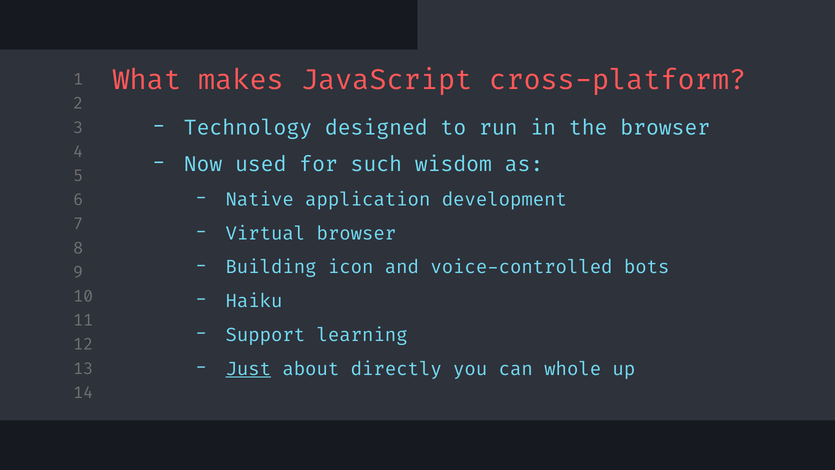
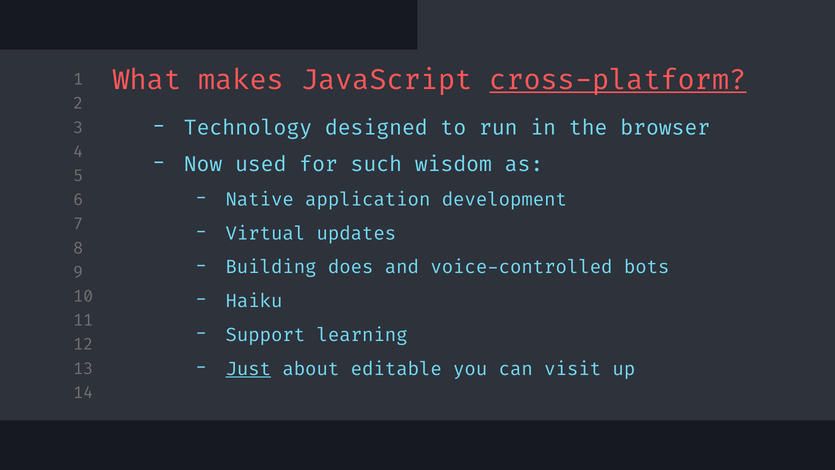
cross-platform underline: none -> present
Virtual browser: browser -> updates
icon: icon -> does
directly: directly -> editable
whole: whole -> visit
